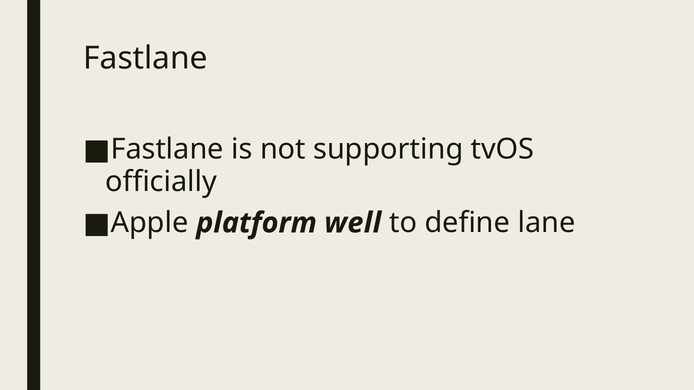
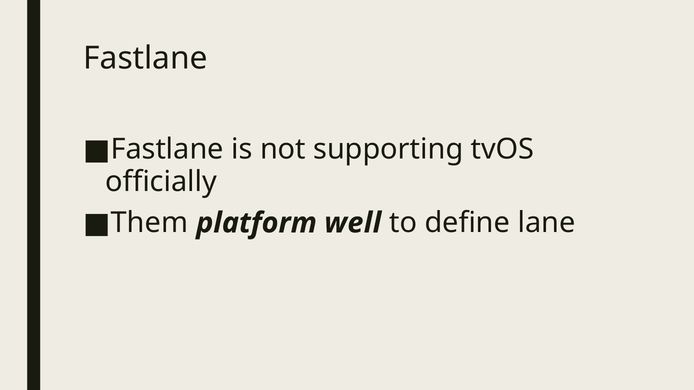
Apple: Apple -> Them
